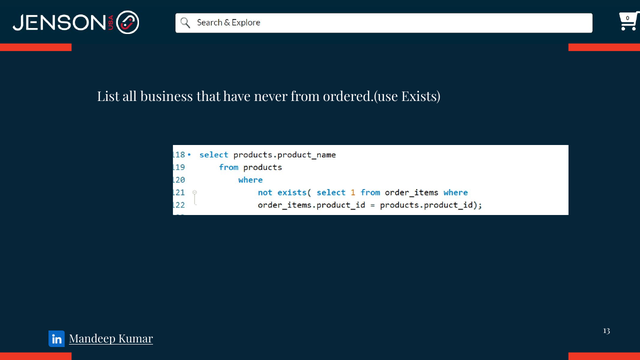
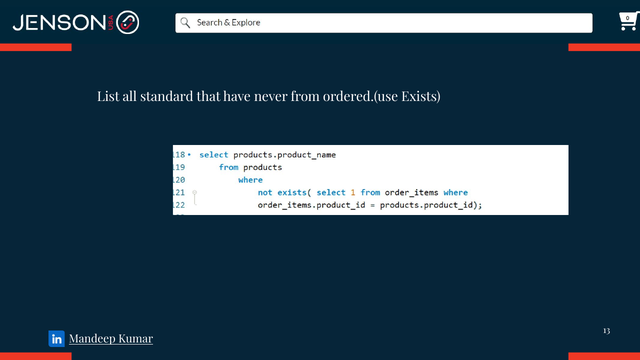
business: business -> standard
